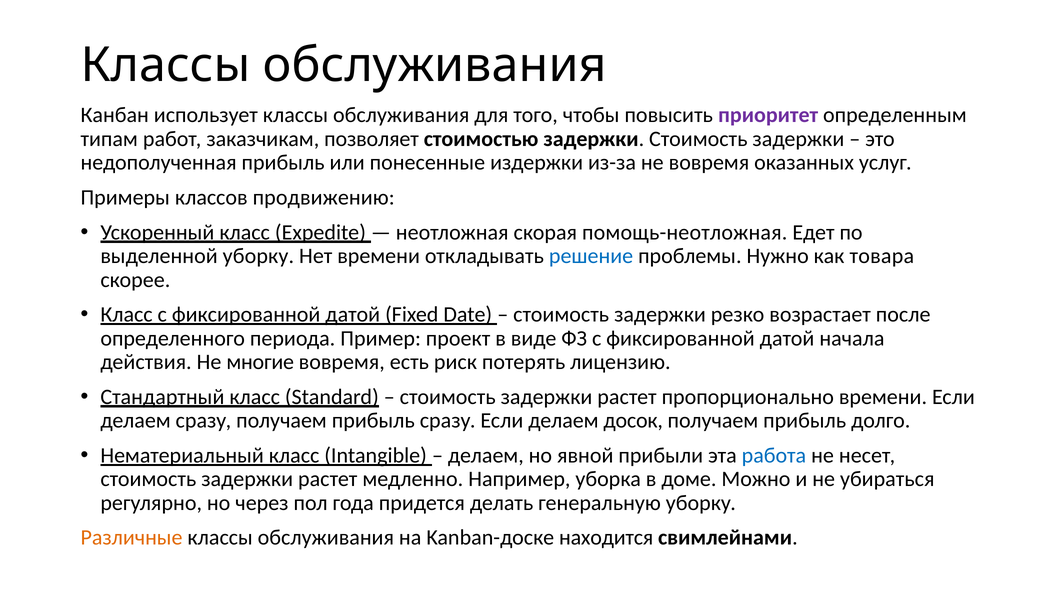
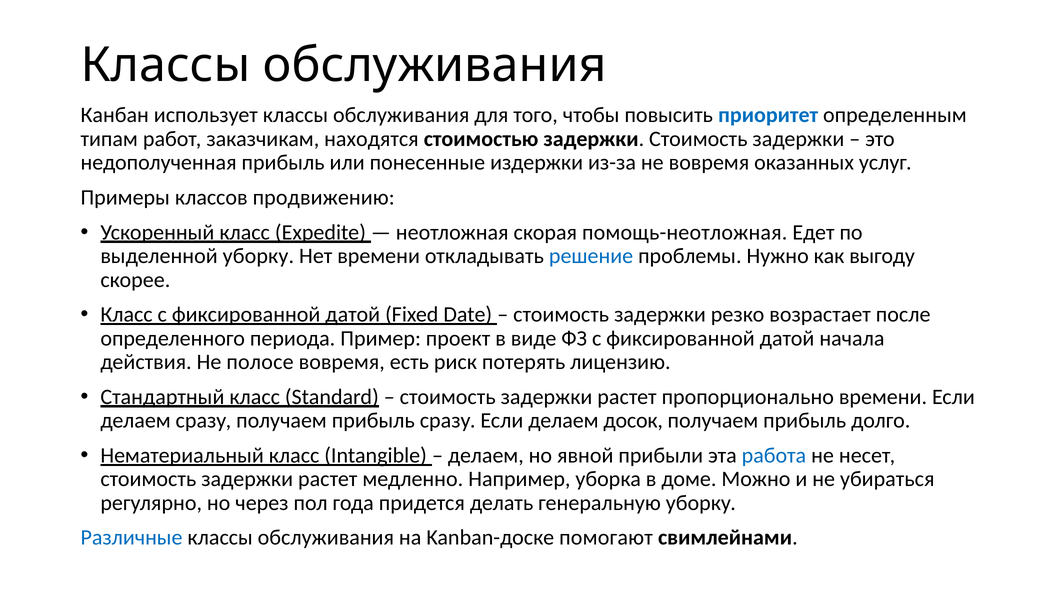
приоритет colour: purple -> blue
позволяет: позволяет -> находятся
товара: товара -> выгоду
многие: многие -> полосе
Различные colour: orange -> blue
находится: находится -> помогают
